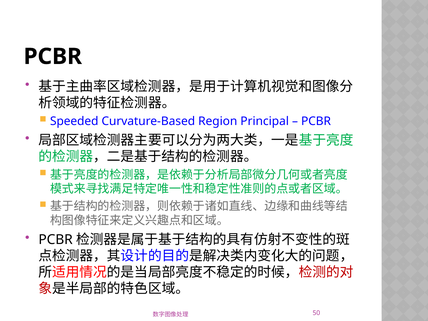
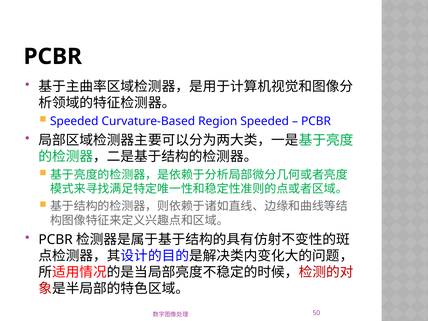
Region Principal: Principal -> Speeded
